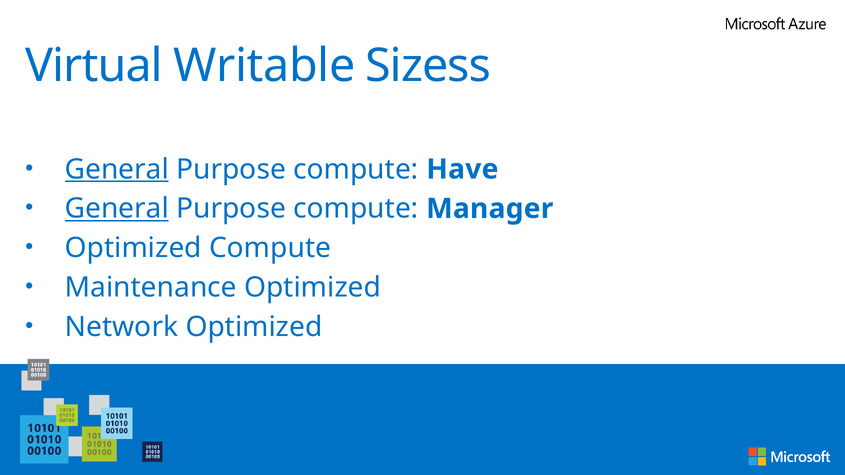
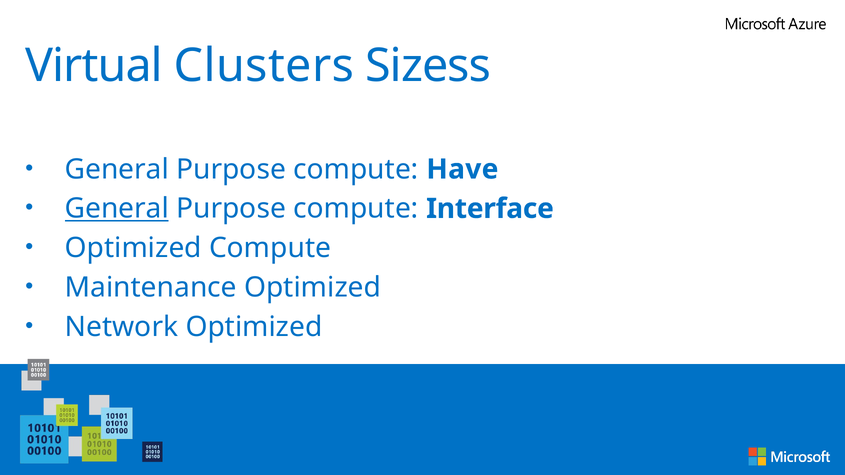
Writable: Writable -> Clusters
General at (117, 169) underline: present -> none
Manager: Manager -> Interface
